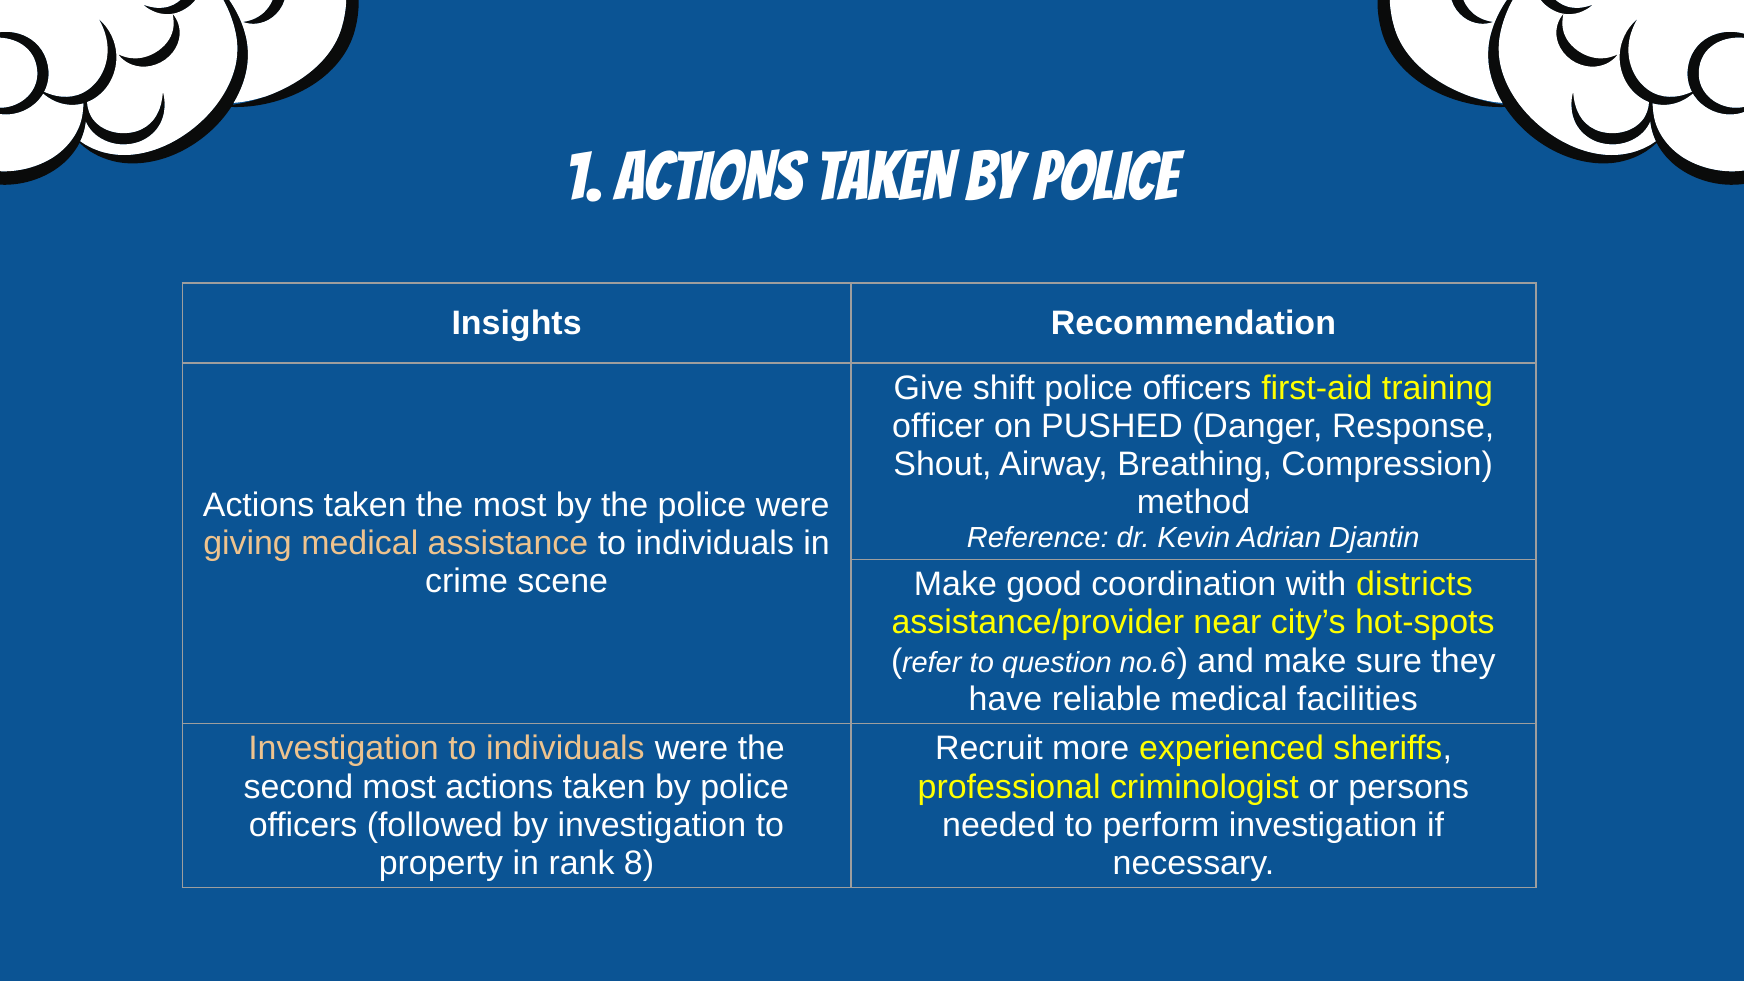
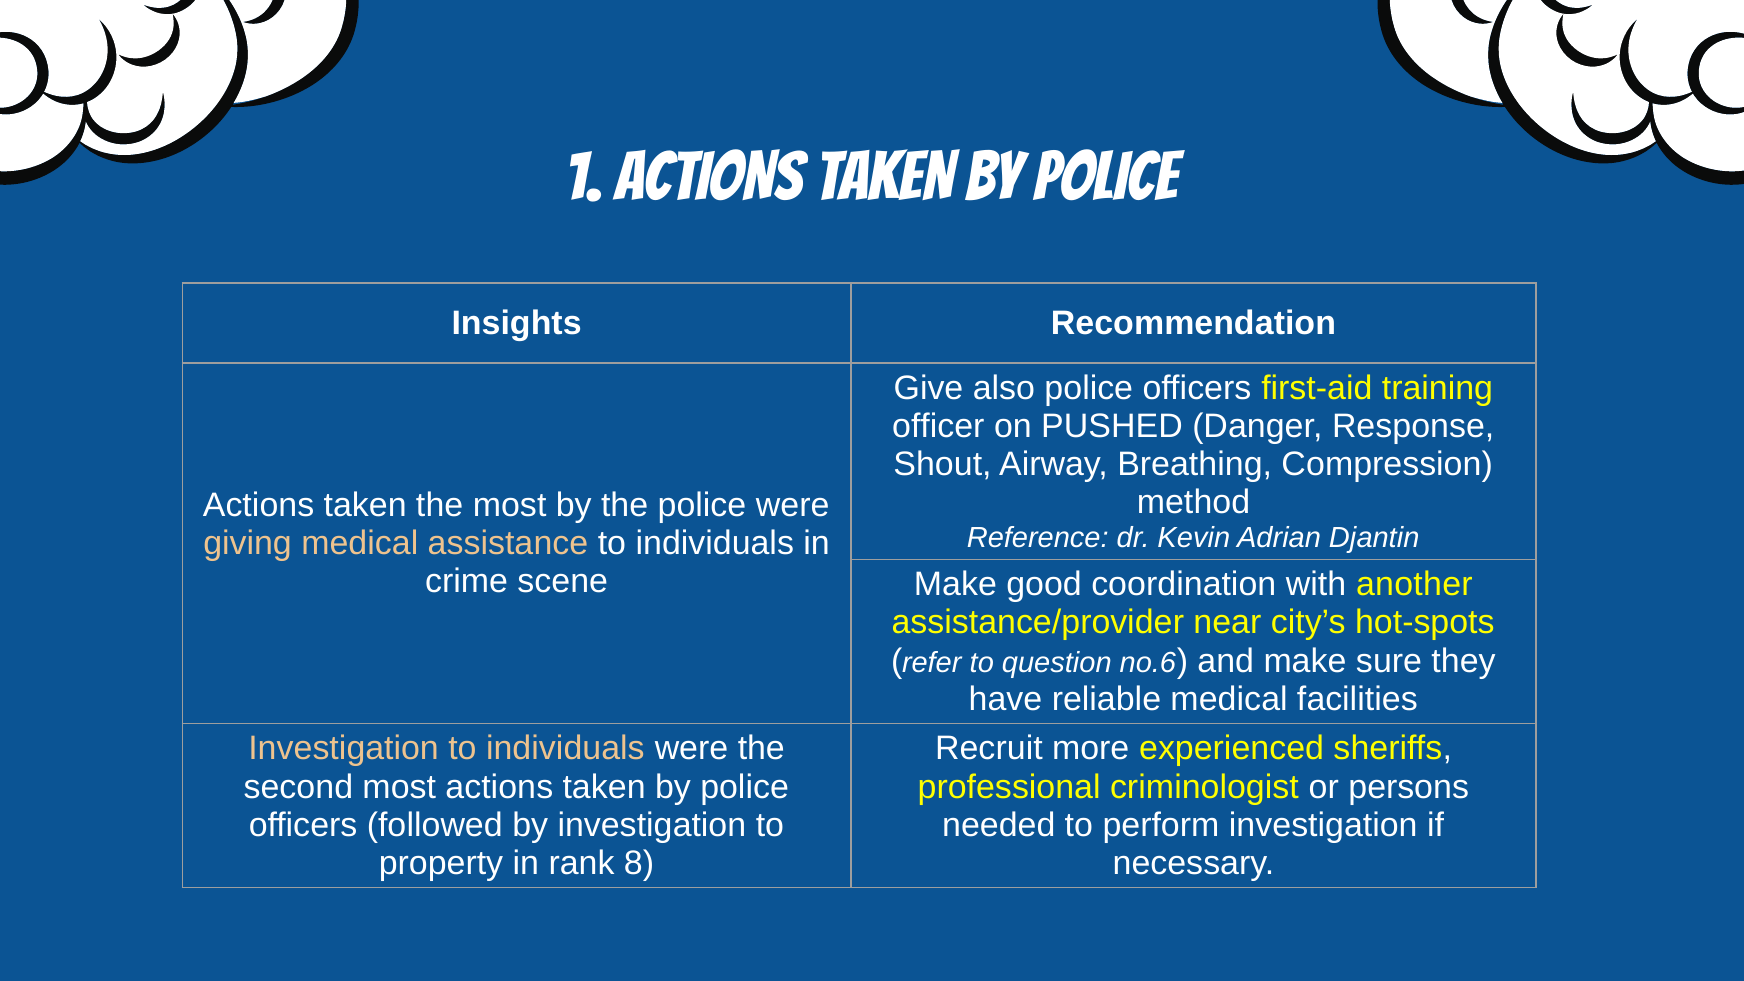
shift: shift -> also
districts: districts -> another
